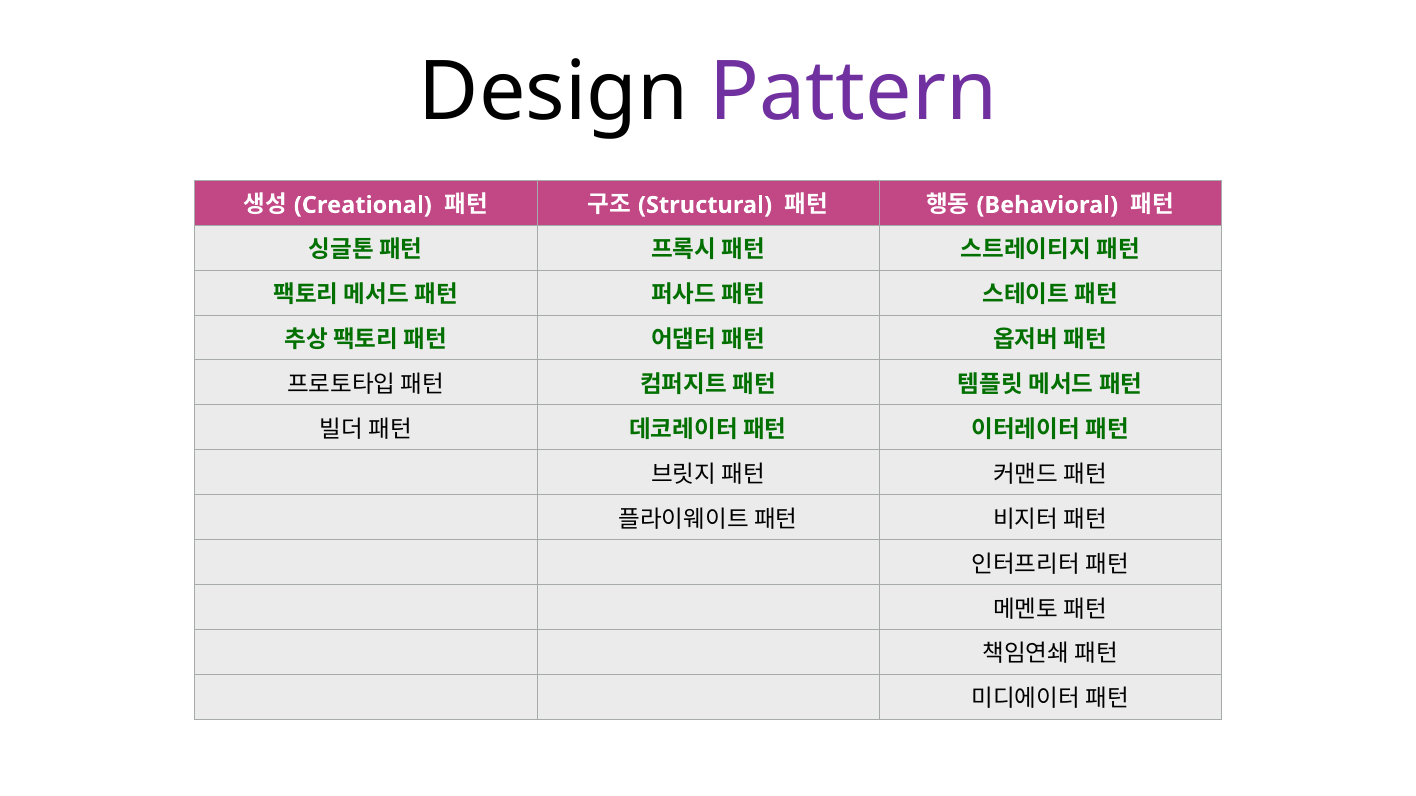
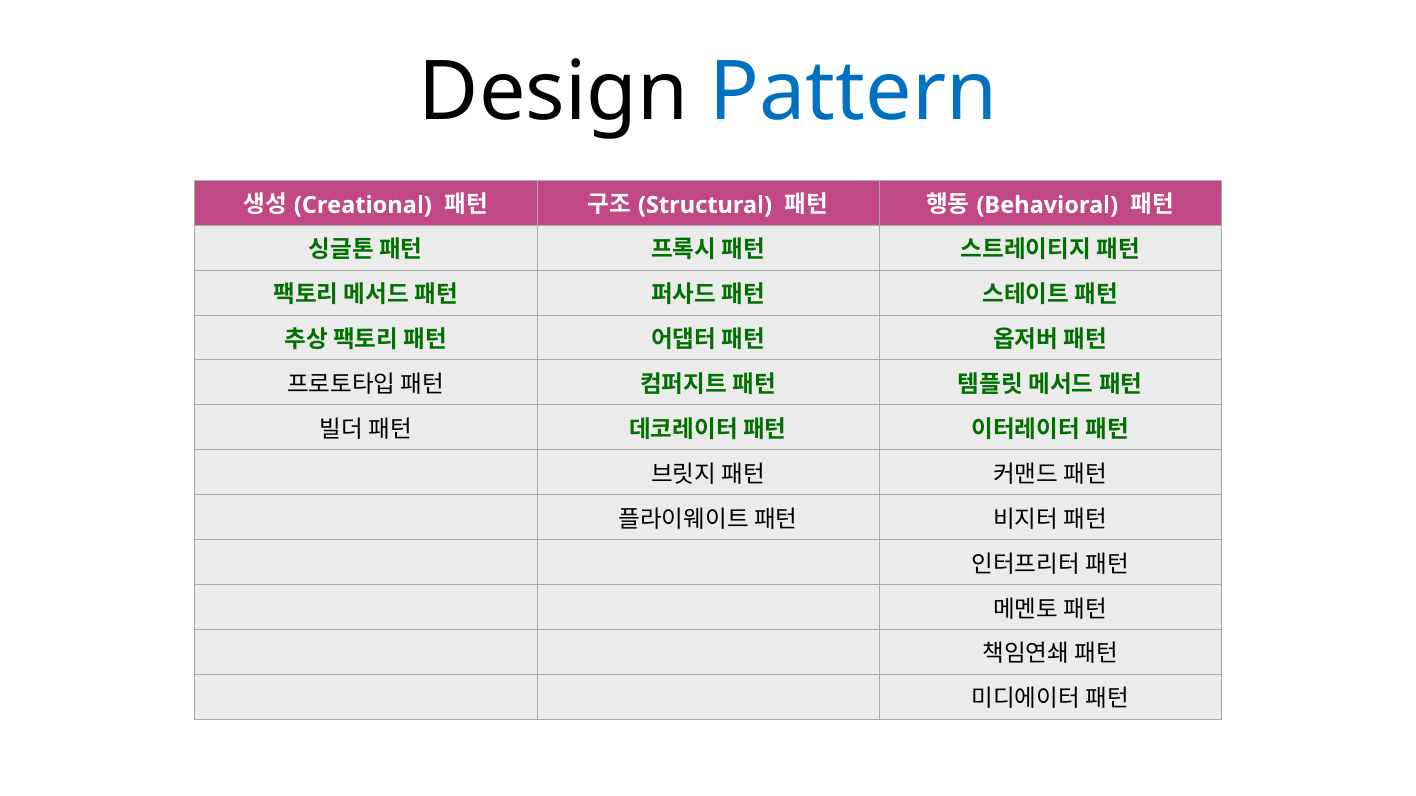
Pattern colour: purple -> blue
